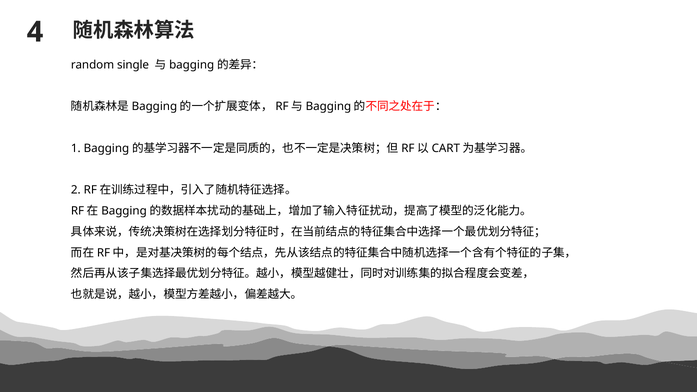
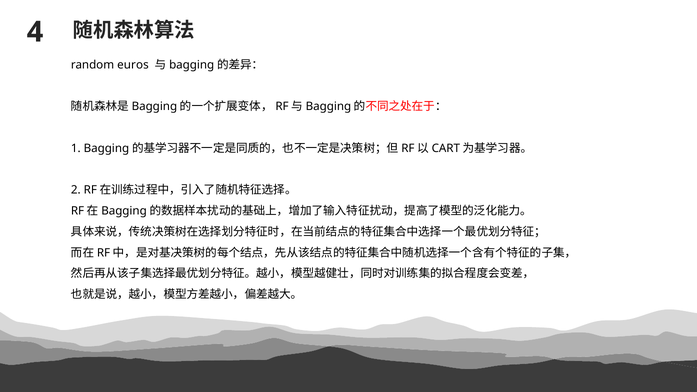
single: single -> euros
